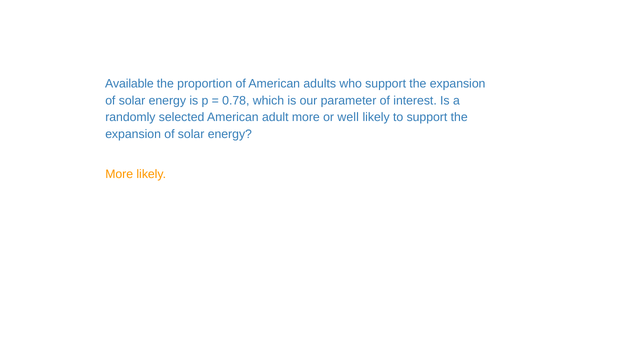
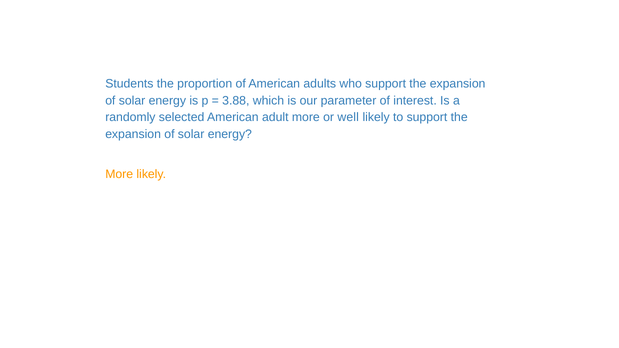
Available: Available -> Students
0.78: 0.78 -> 3.88
